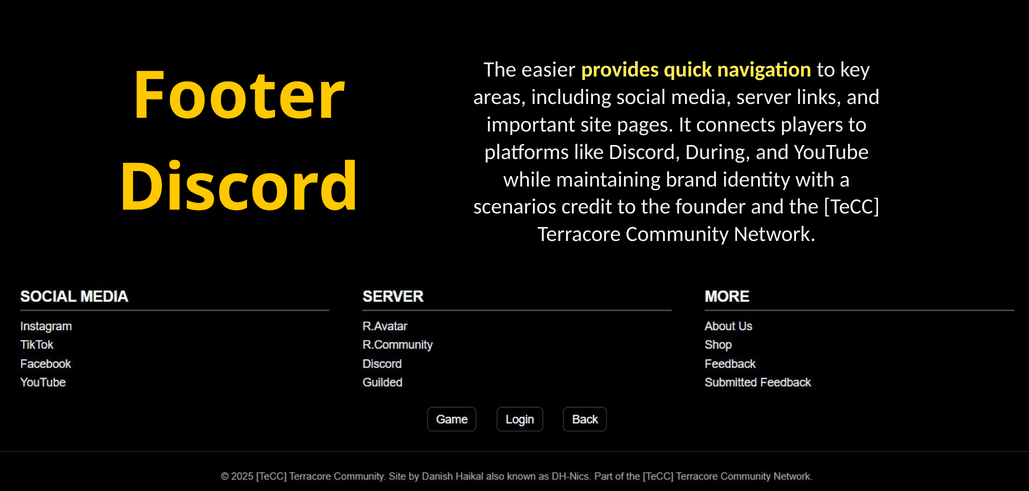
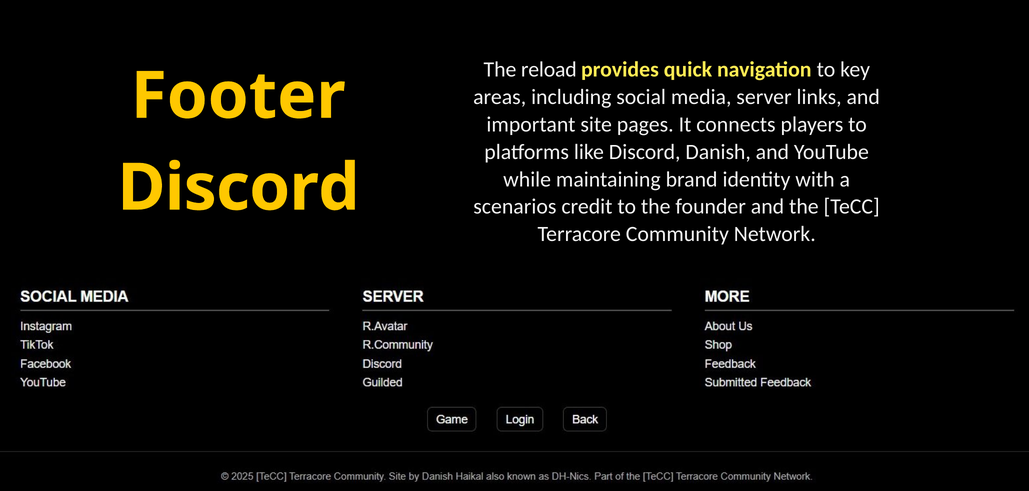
easier: easier -> reload
During: During -> Danish
